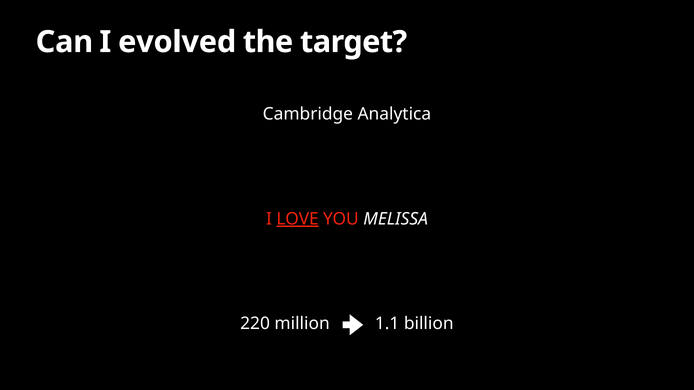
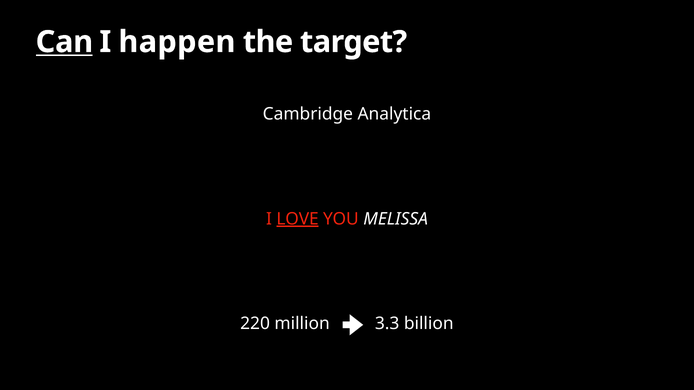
Can underline: none -> present
evolved: evolved -> happen
1.1: 1.1 -> 3.3
